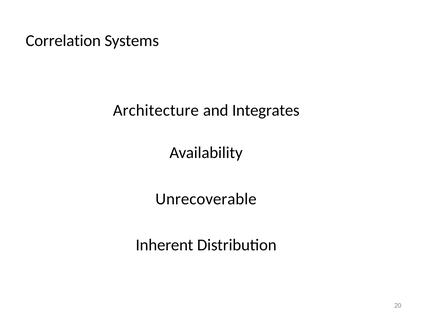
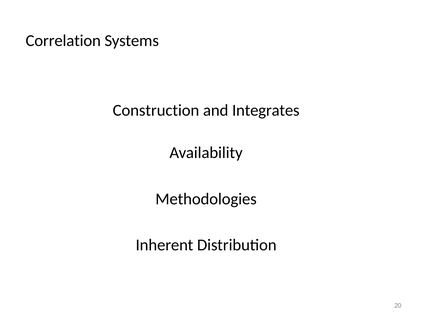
Architecture: Architecture -> Construction
Unrecoverable: Unrecoverable -> Methodologies
